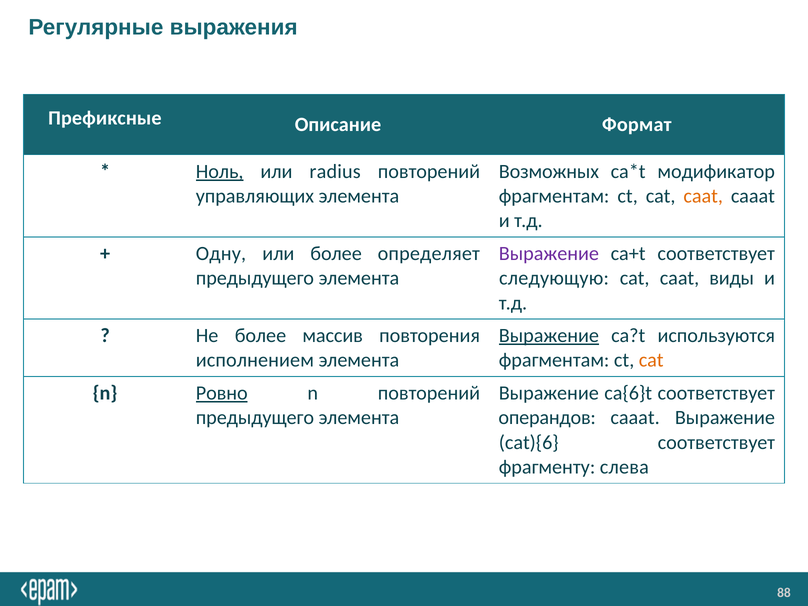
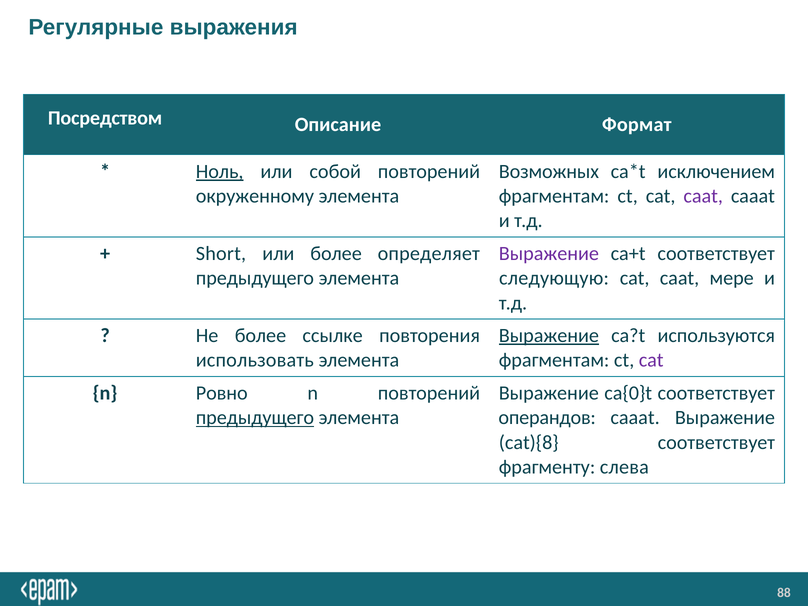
Префиксные: Префиксные -> Посредством
radius: radius -> собой
модификатор: модификатор -> исключением
управляющих: управляющих -> окруженному
caat at (703, 196) colour: orange -> purple
Одну: Одну -> Short
виды: виды -> мере
массив: массив -> ссылке
исполнением: исполнением -> использовать
cat at (651, 360) colour: orange -> purple
Ровно underline: present -> none
ca{6}t: ca{6}t -> ca{0}t
предыдущего at (255, 418) underline: none -> present
cat){6: cat){6 -> cat){8
